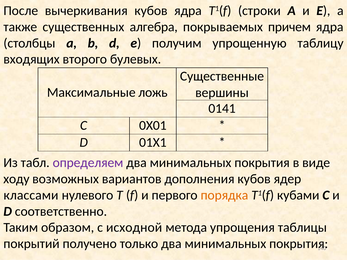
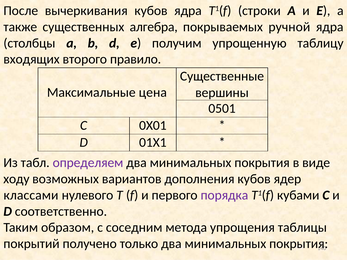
причем: причем -> ручной
булевых: булевых -> правило
ложь: ложь -> цена
0141: 0141 -> 0501
порядка colour: orange -> purple
исходной: исходной -> соседним
